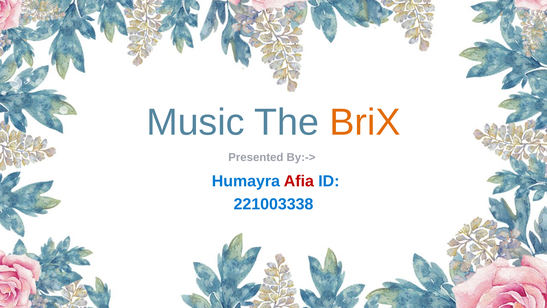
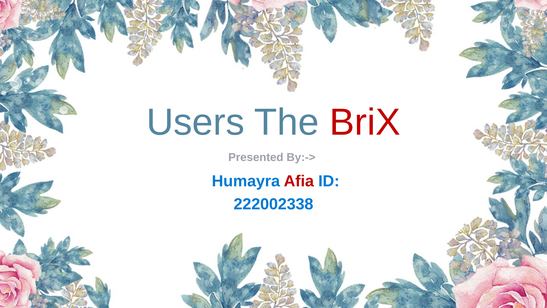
Music: Music -> Users
BriX colour: orange -> red
221003338: 221003338 -> 222002338
